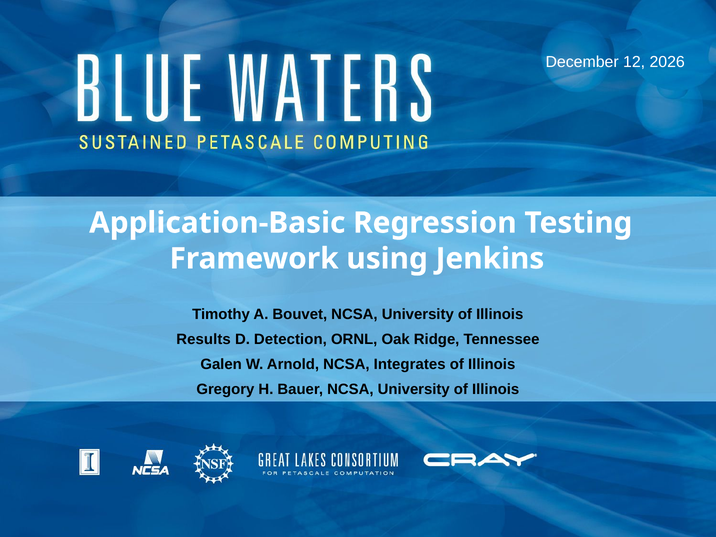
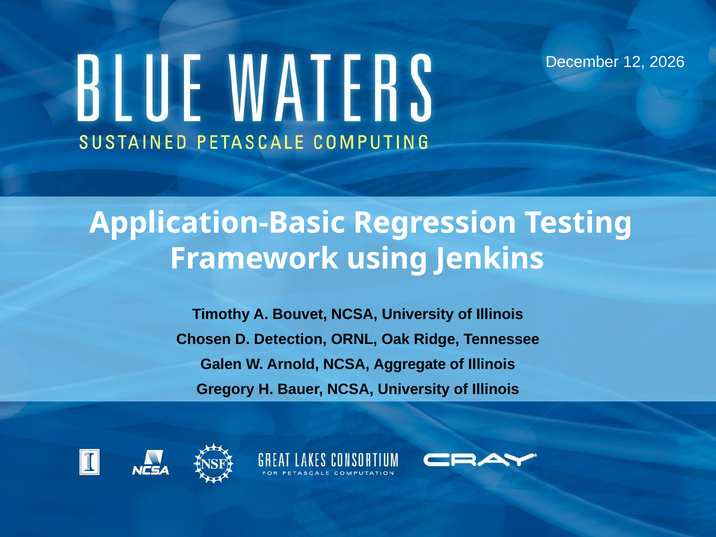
Results: Results -> Chosen
Integrates: Integrates -> Aggregate
